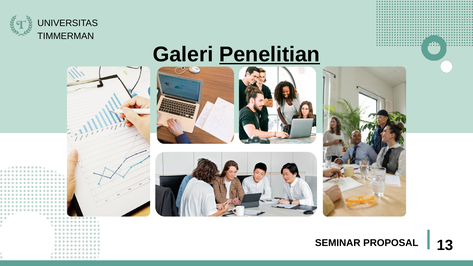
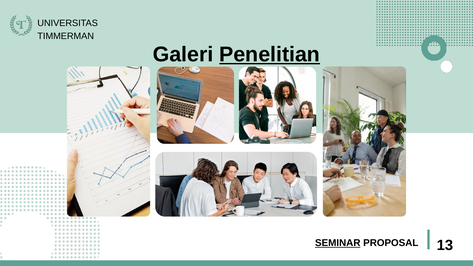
SEMINAR underline: none -> present
